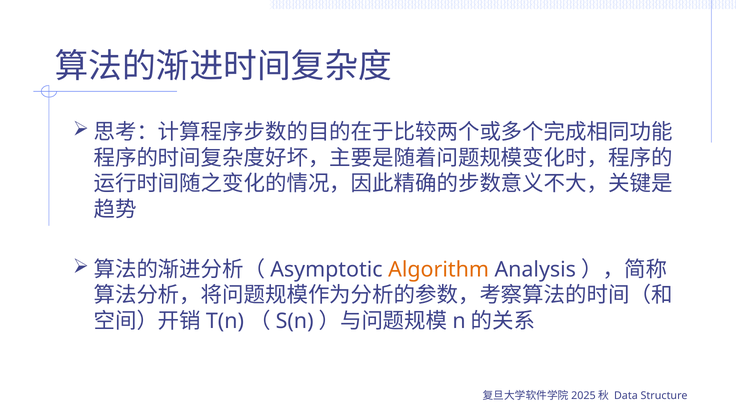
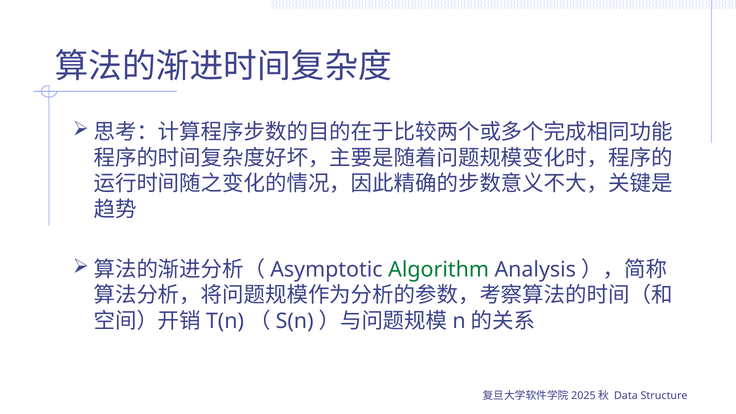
Algorithm colour: orange -> green
